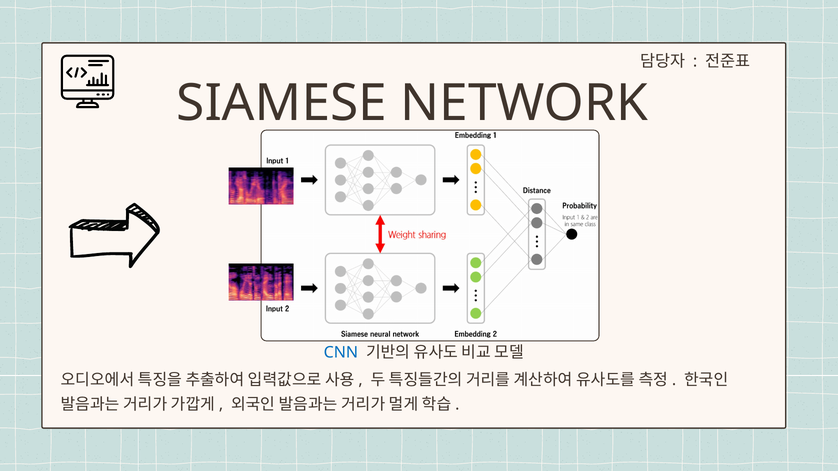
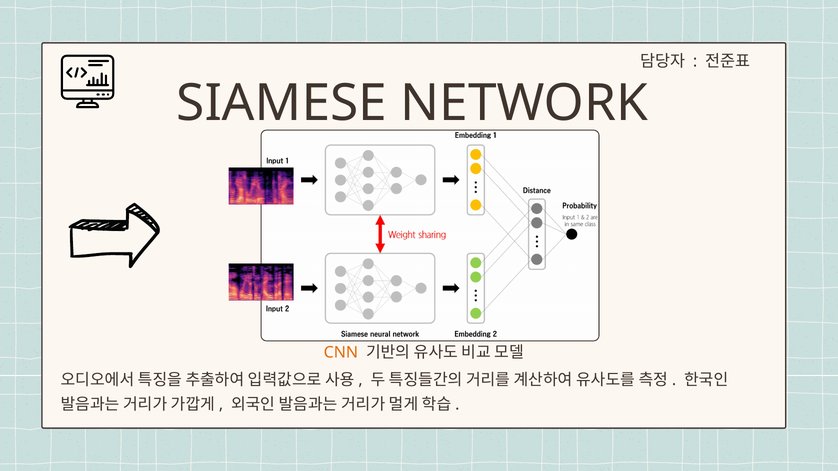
CNN colour: blue -> orange
